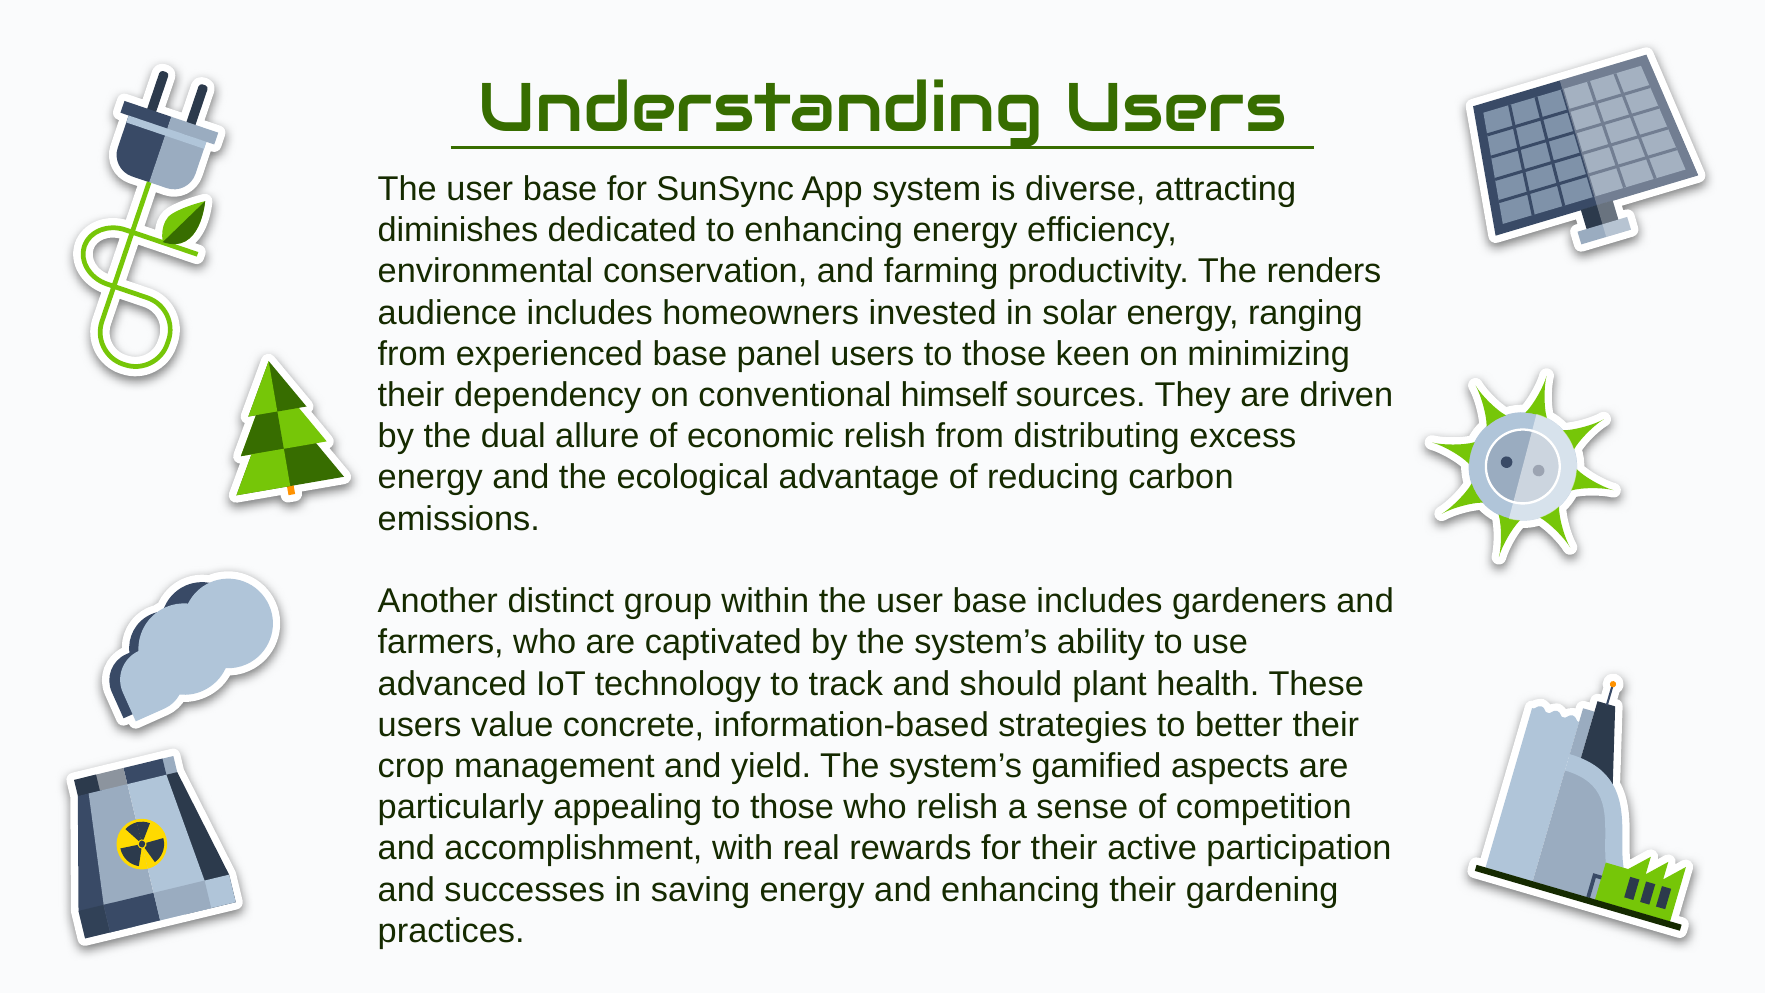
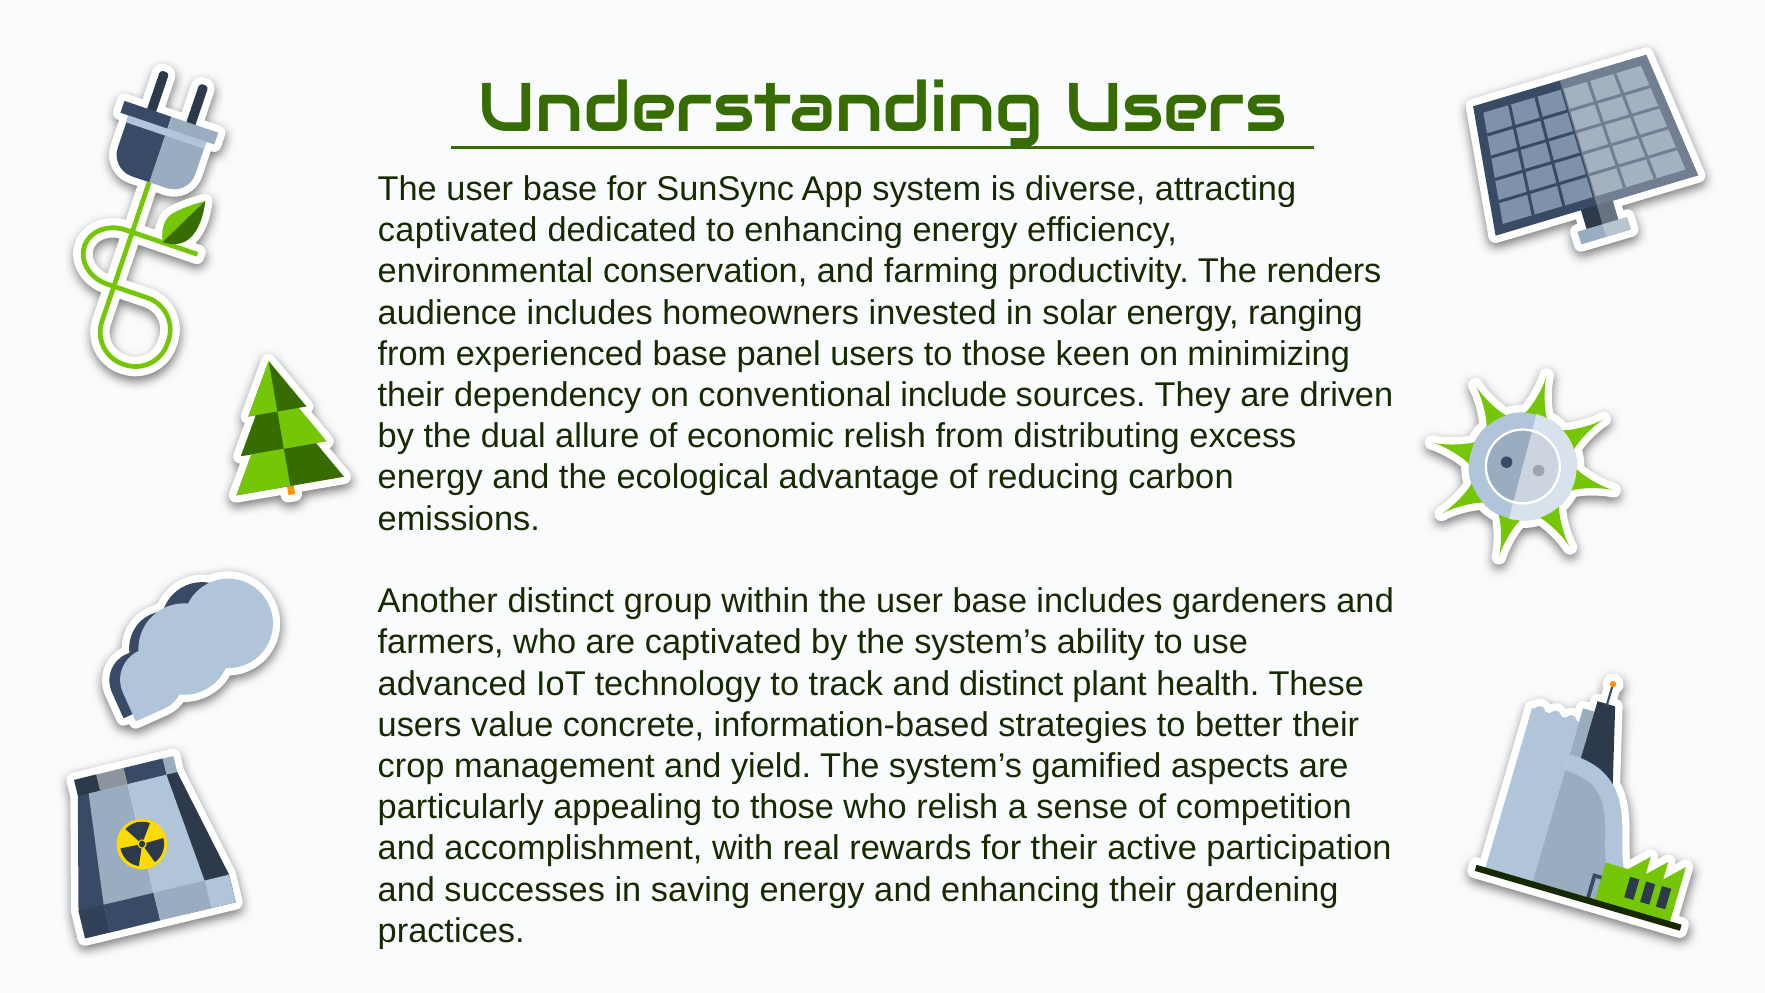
diminishes at (458, 230): diminishes -> captivated
himself: himself -> include
and should: should -> distinct
